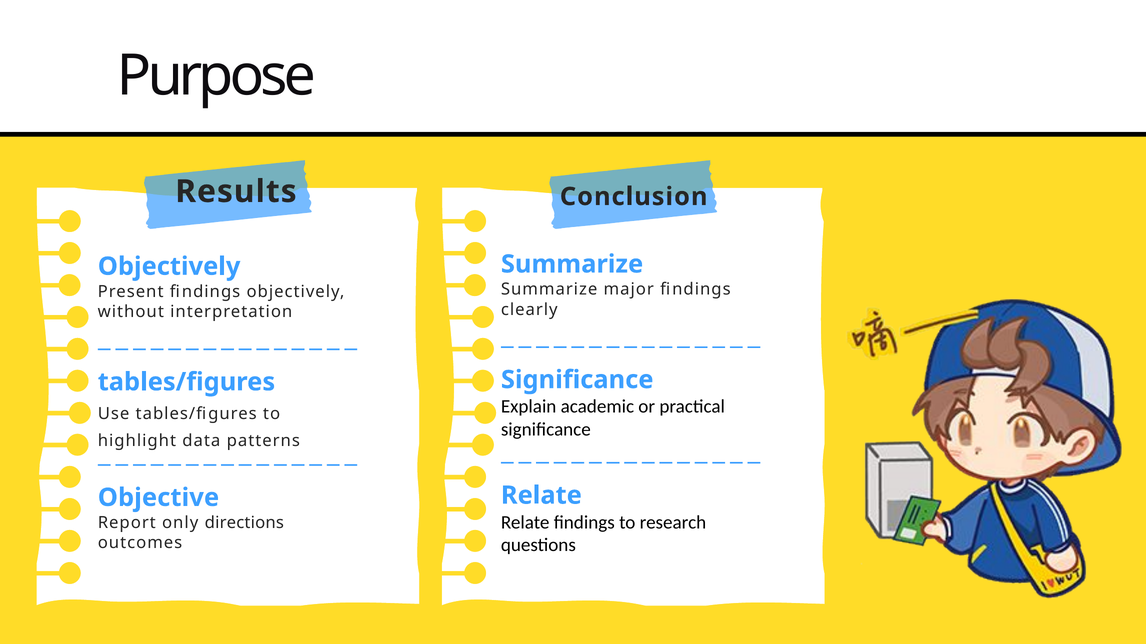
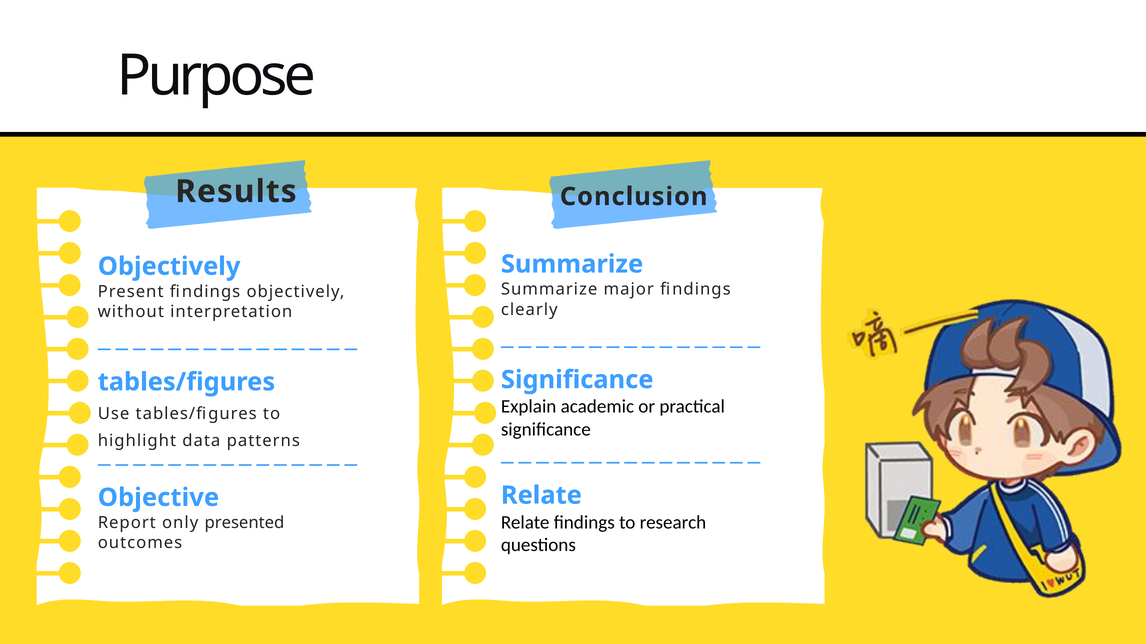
directions: directions -> presented
